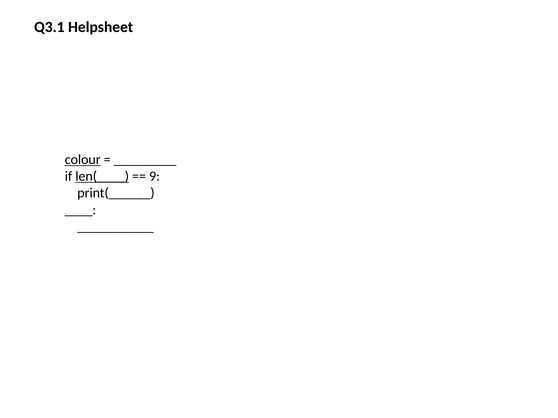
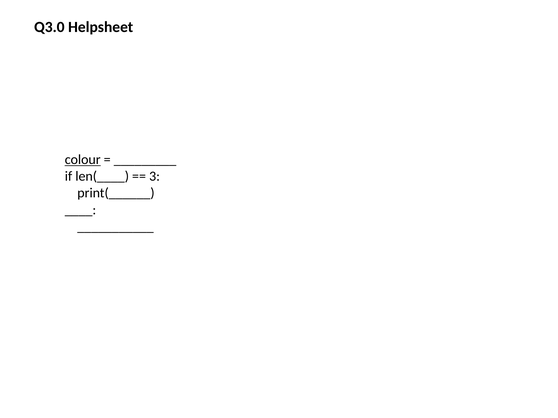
Q3.1: Q3.1 -> Q3.0
len(____ underline: present -> none
9: 9 -> 3
